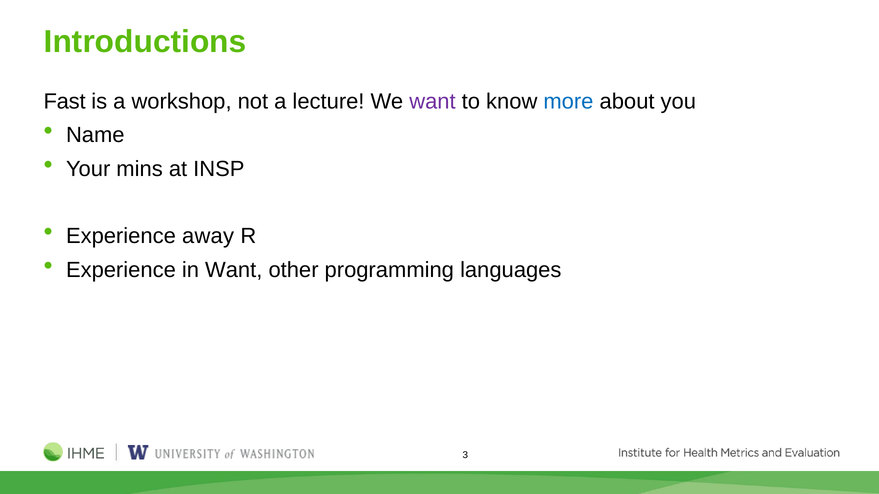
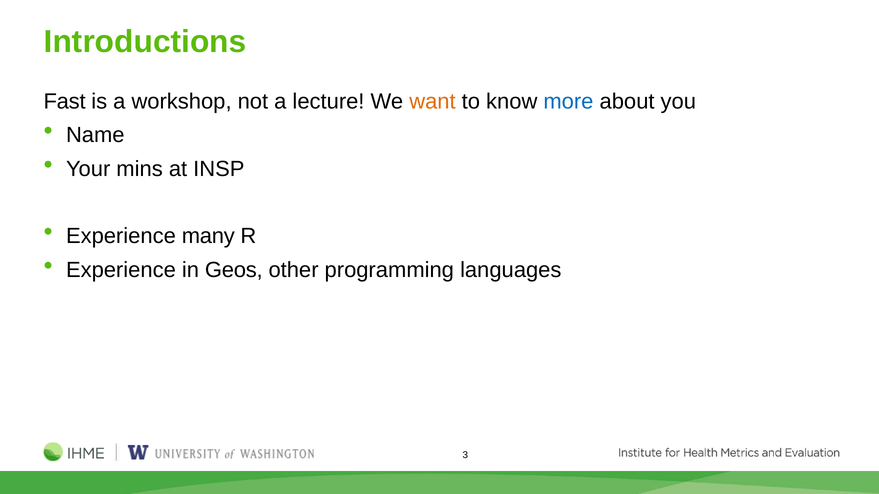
want at (432, 102) colour: purple -> orange
away: away -> many
in Want: Want -> Geos
